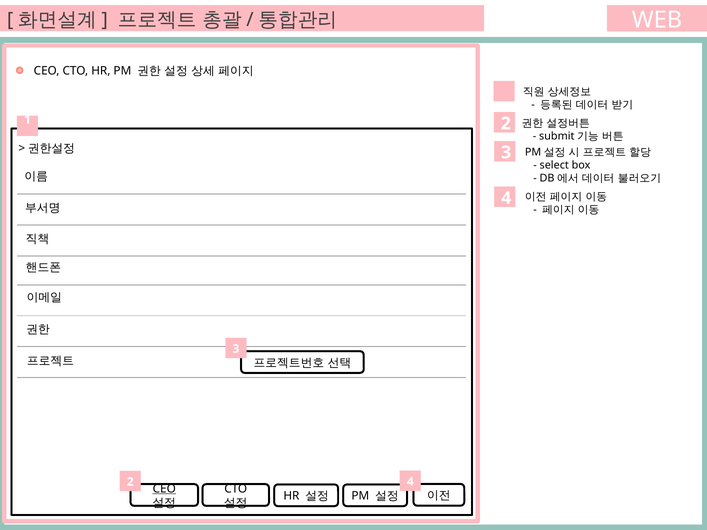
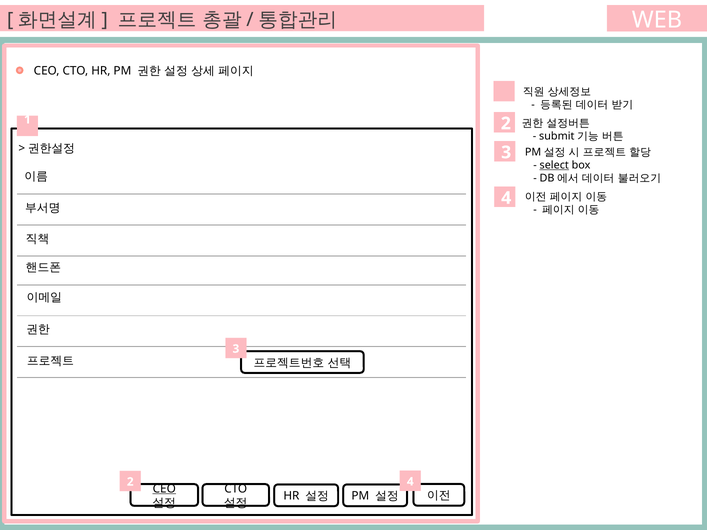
select underline: none -> present
